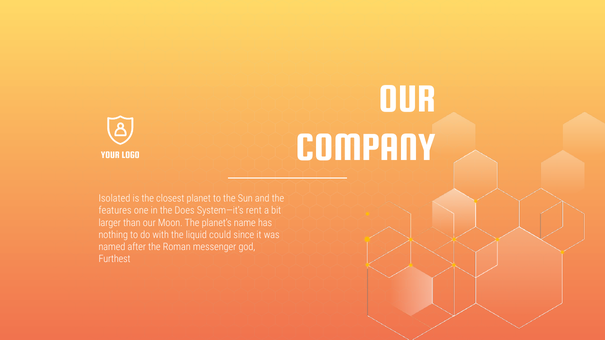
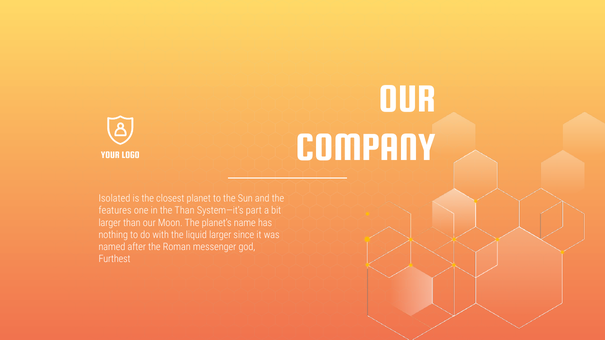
the Does: Does -> Than
rent: rent -> part
liquid could: could -> larger
